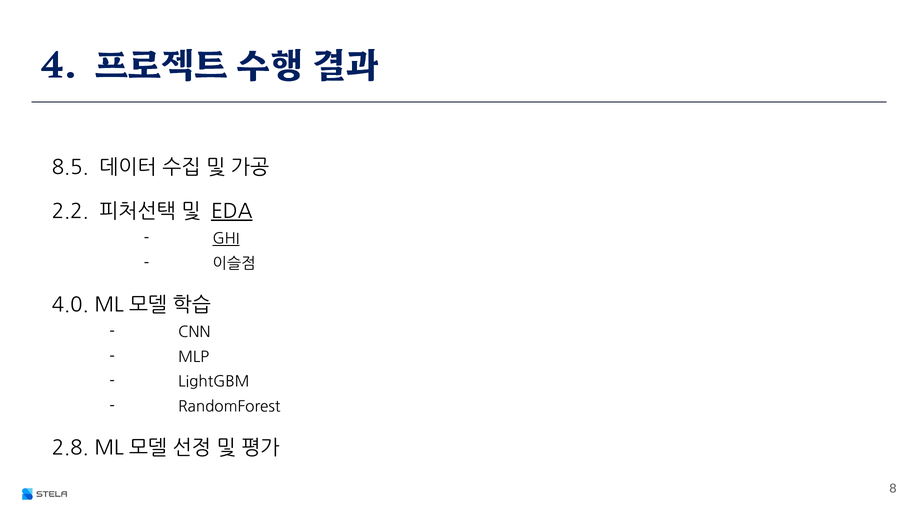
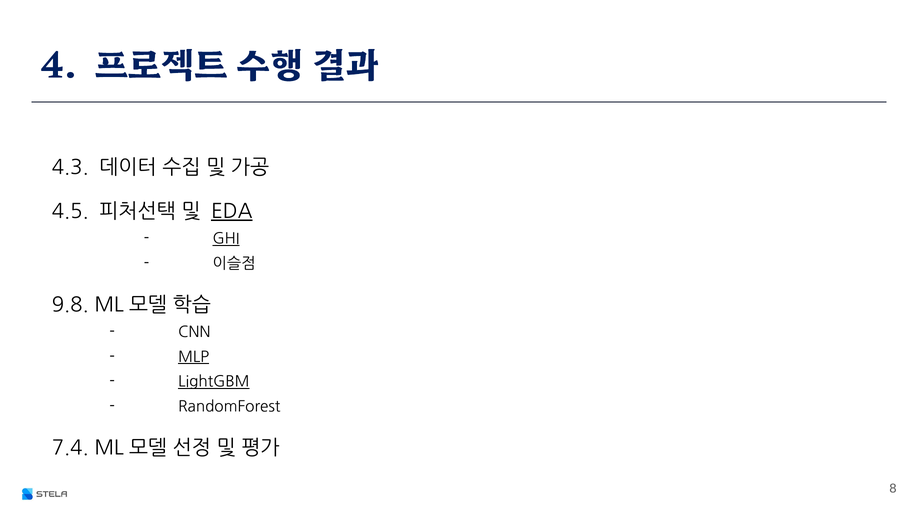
8.5: 8.5 -> 4.3
2.2: 2.2 -> 4.5
4.0: 4.0 -> 9.8
MLP underline: none -> present
LightGBM underline: none -> present
2.8: 2.8 -> 7.4
